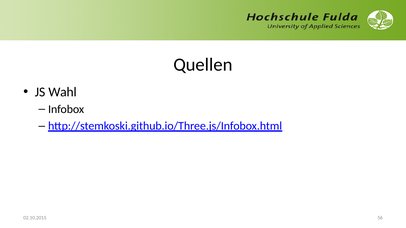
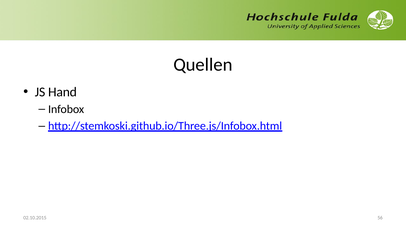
Wahl: Wahl -> Hand
